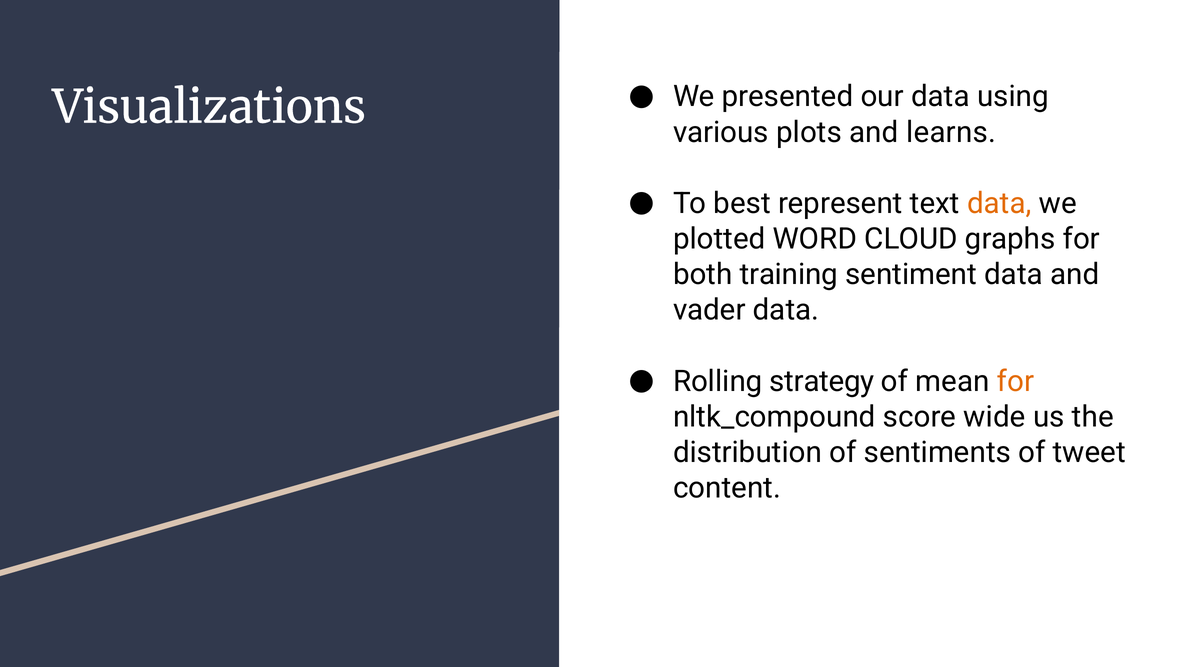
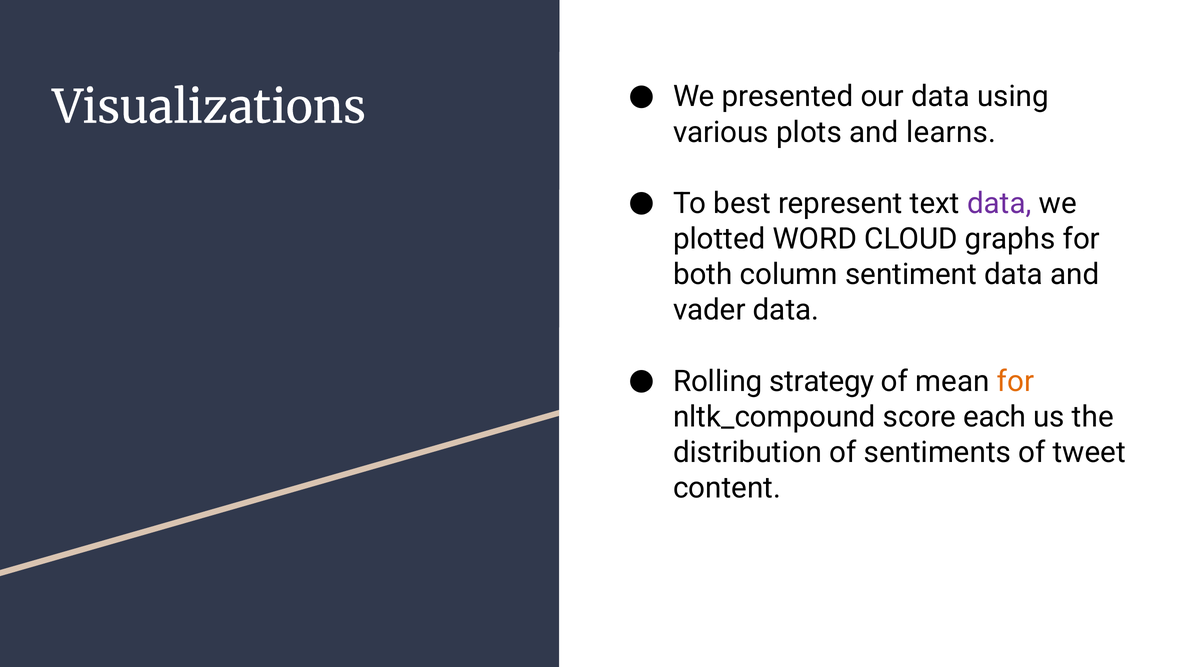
data at (999, 203) colour: orange -> purple
training: training -> column
wide: wide -> each
